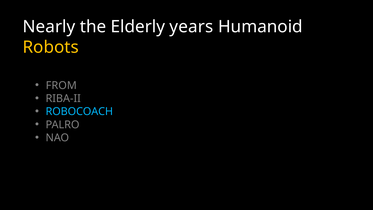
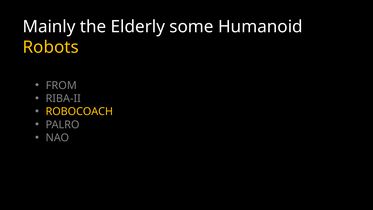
Nearly: Nearly -> Mainly
years: years -> some
ROBOCOACH colour: light blue -> yellow
